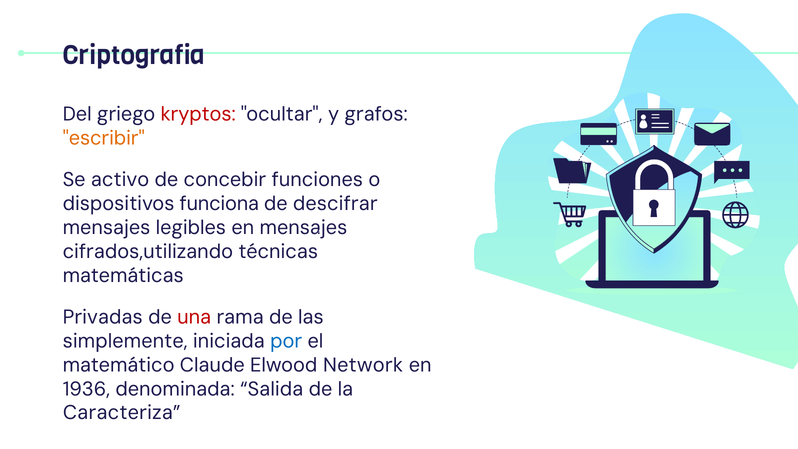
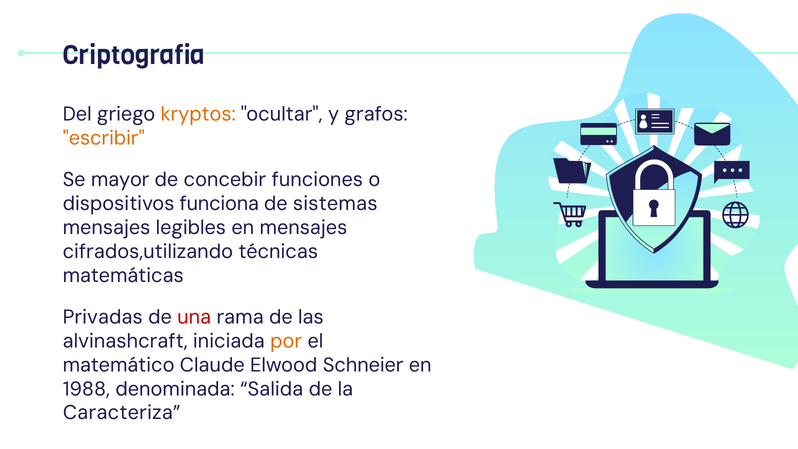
kryptos colour: red -> orange
activo: activo -> mayor
descifrar: descifrar -> sistemas
simplemente: simplemente -> alvinashcraft
por colour: blue -> orange
Network: Network -> Schneier
1936: 1936 -> 1988
